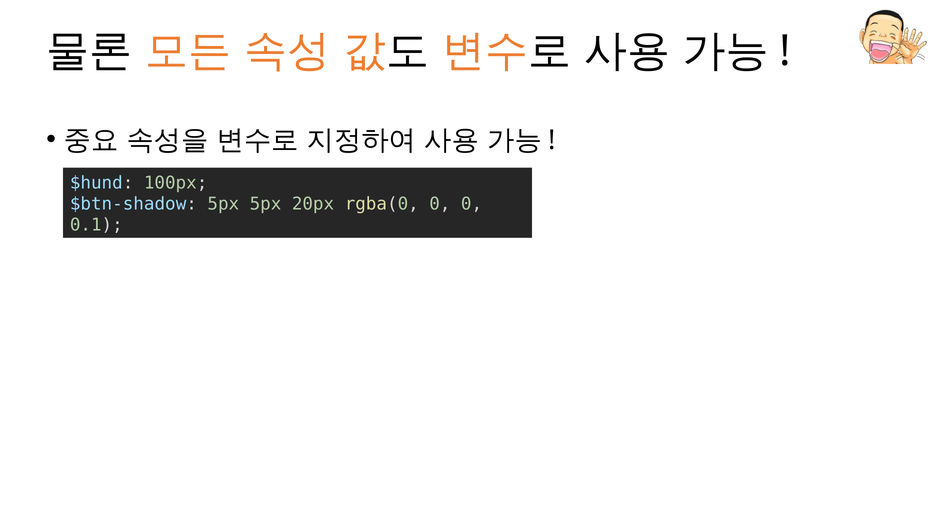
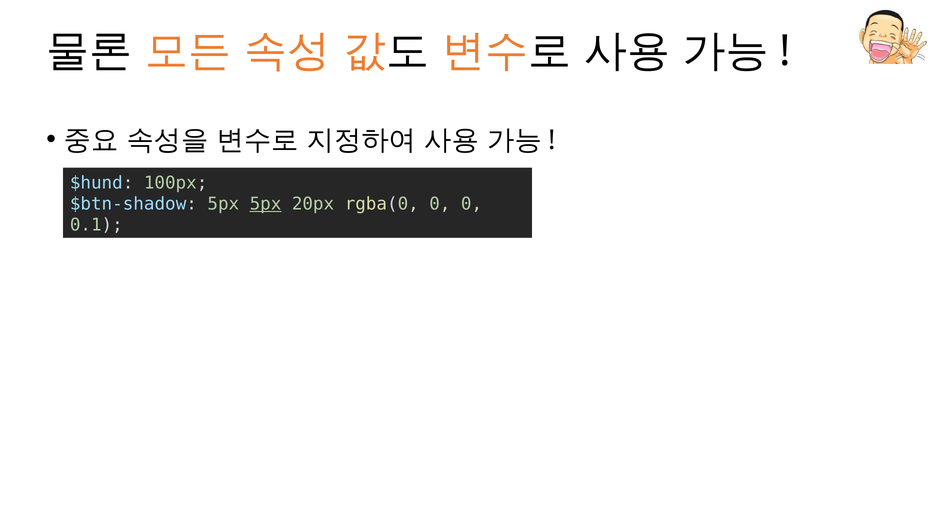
5px at (266, 204) underline: none -> present
